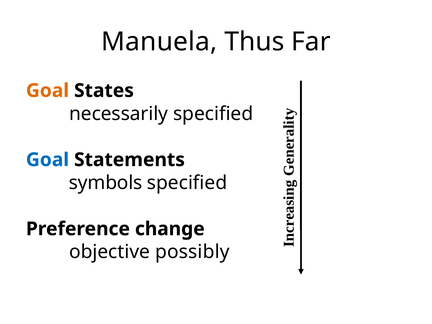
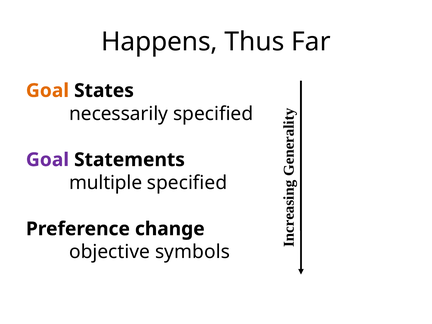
Manuela: Manuela -> Happens
Goal at (47, 160) colour: blue -> purple
symbols: symbols -> multiple
possibly: possibly -> symbols
